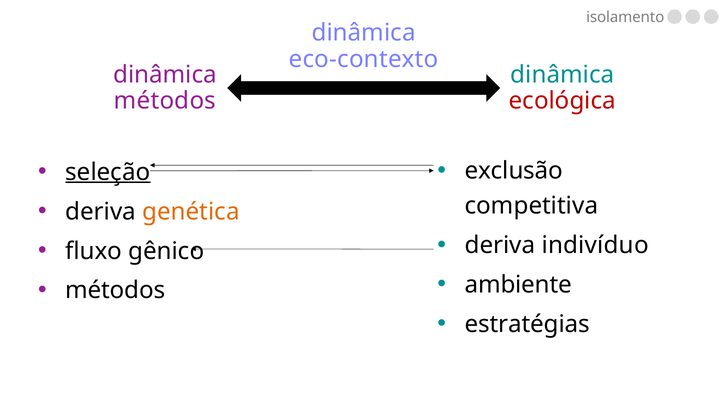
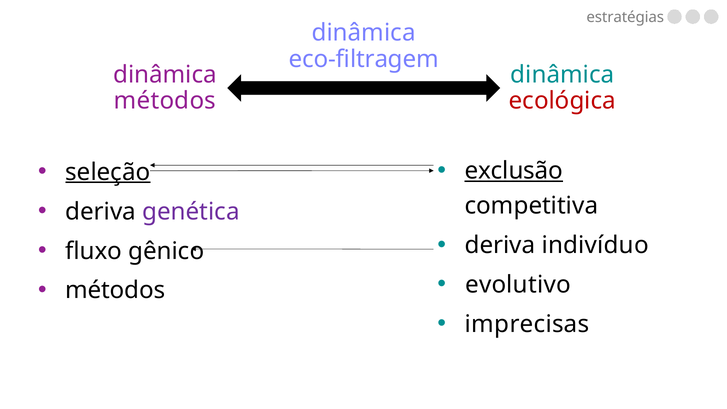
isolamento: isolamento -> estratégias
eco-contexto: eco-contexto -> eco-filtragem
exclusão underline: none -> present
genética colour: orange -> purple
ambiente: ambiente -> evolutivo
estratégias: estratégias -> imprecisas
